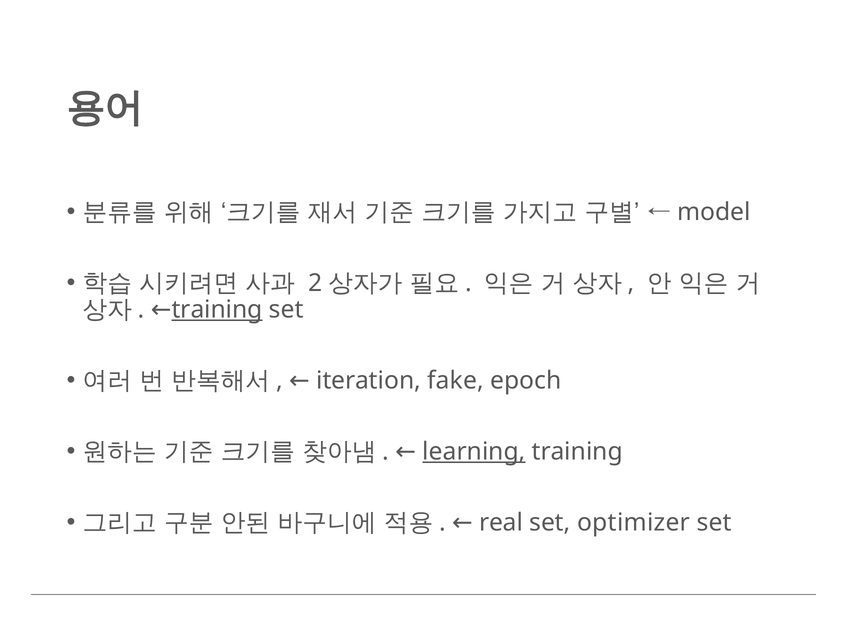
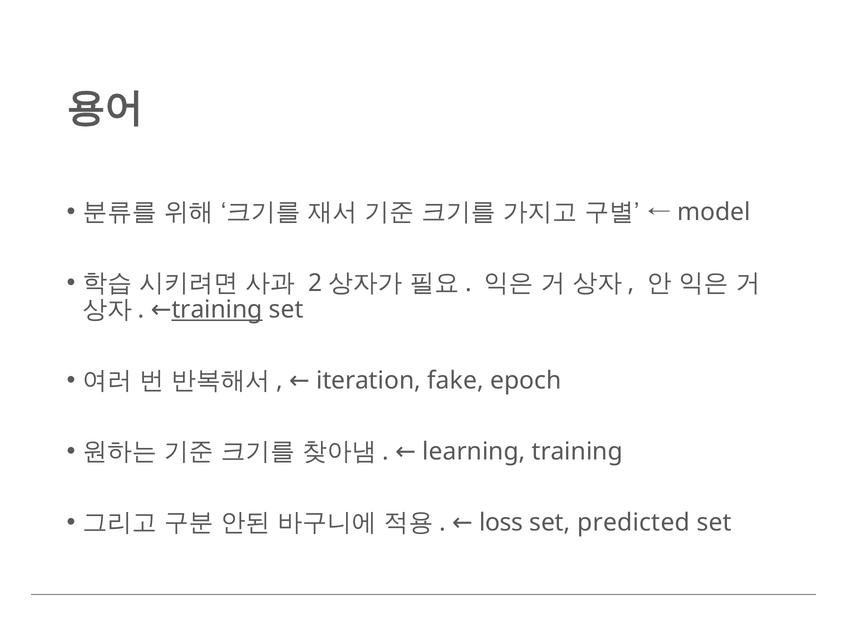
learning underline: present -> none
real: real -> loss
optimizer: optimizer -> predicted
